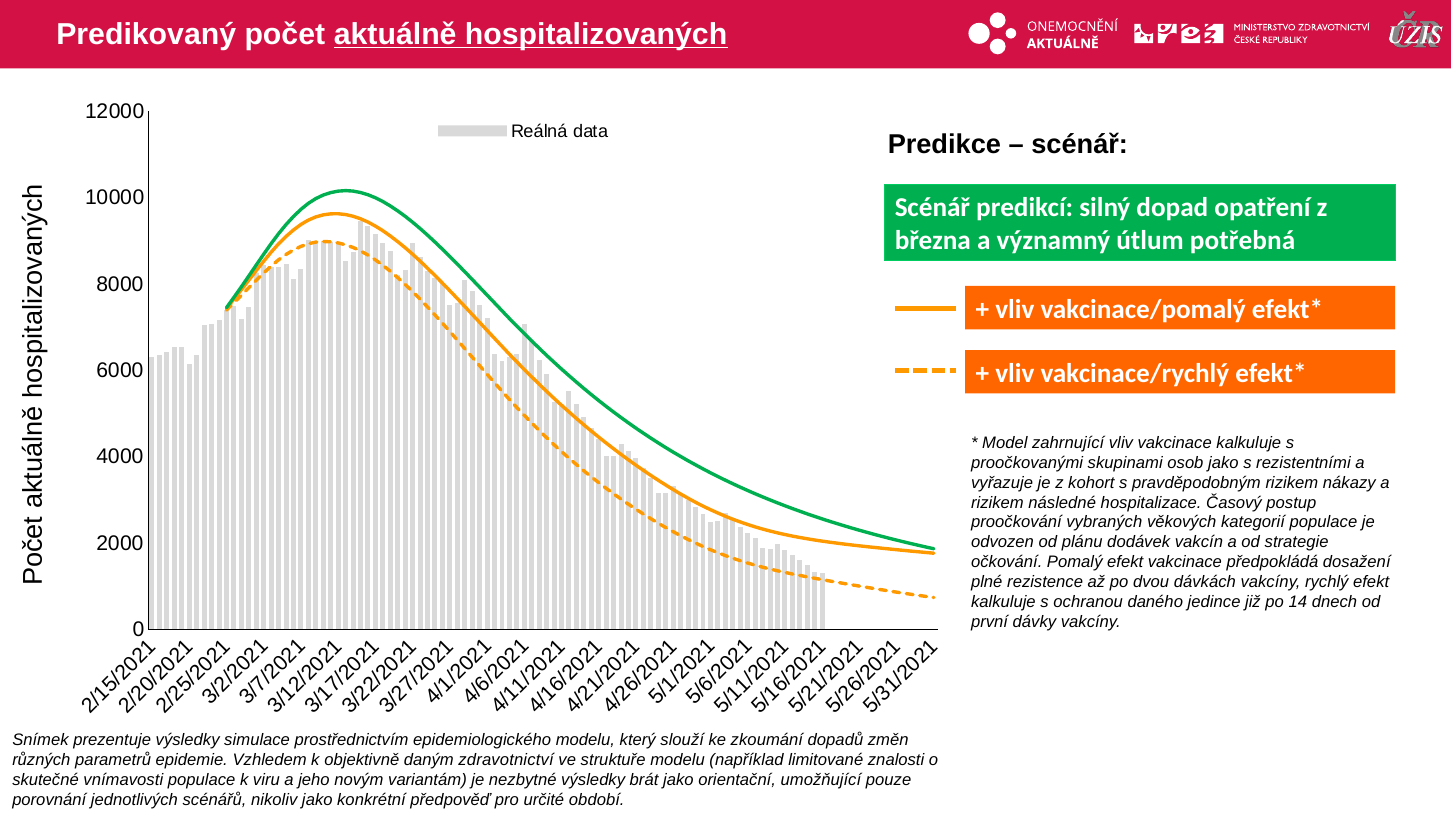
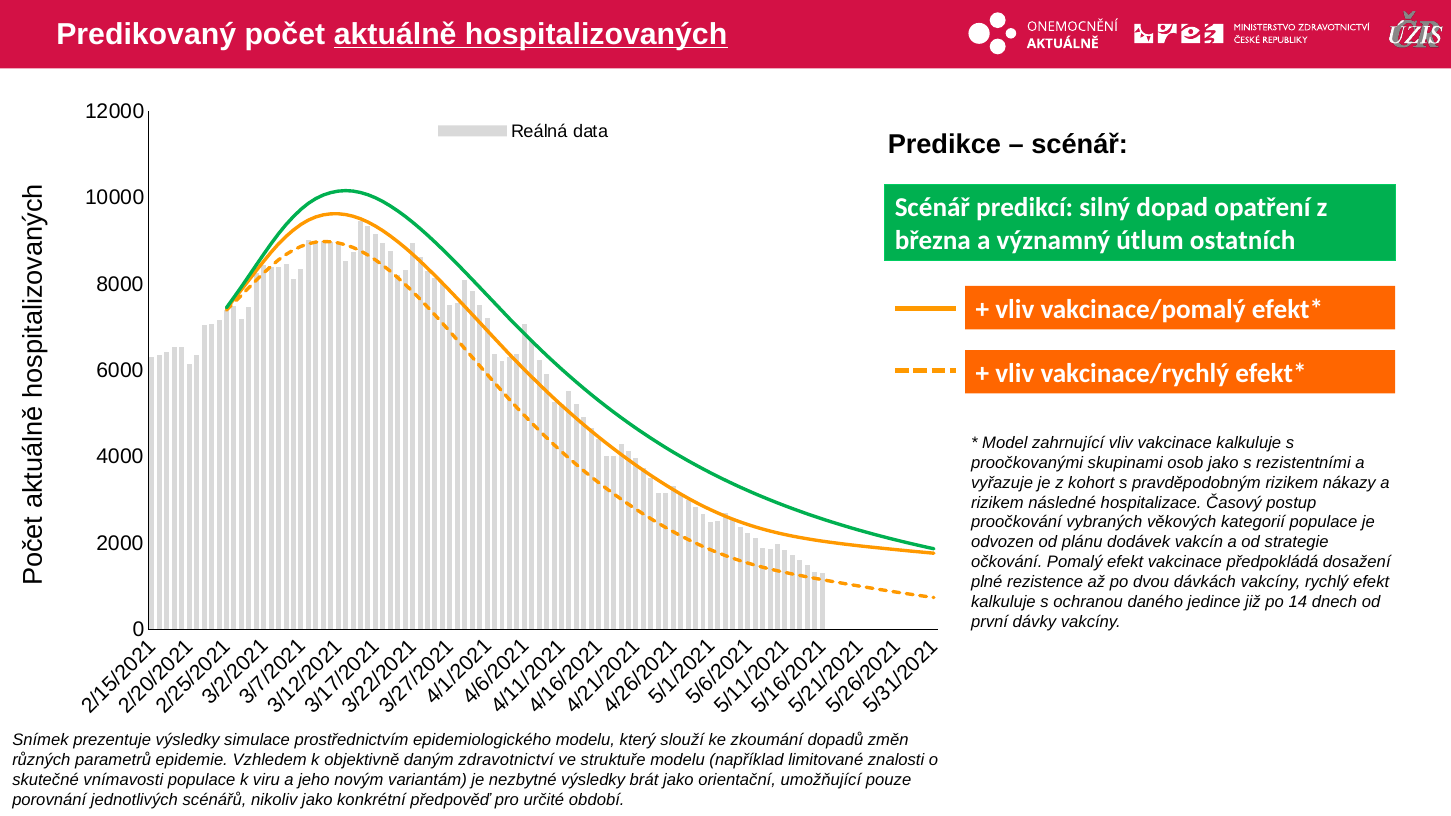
potřebná: potřebná -> ostatních
